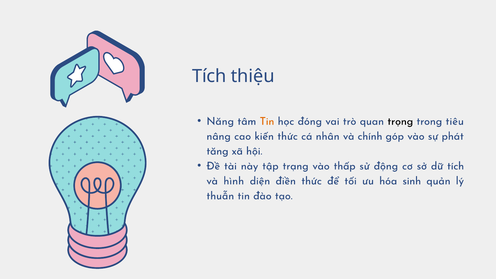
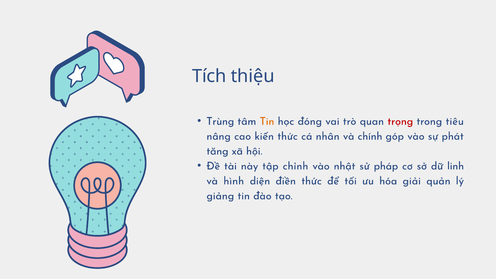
Năng: Năng -> Trùng
trọng colour: black -> red
trạng: trạng -> chỉnh
thấp: thấp -> nhật
động: động -> pháp
dữ tích: tích -> linh
sinh: sinh -> giải
thuẫn: thuẫn -> giảng
